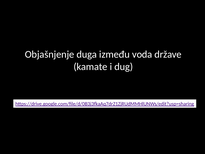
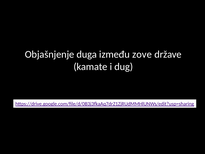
voda: voda -> zove
